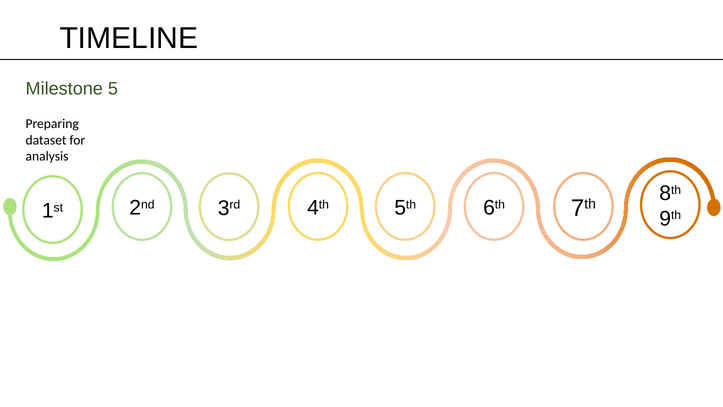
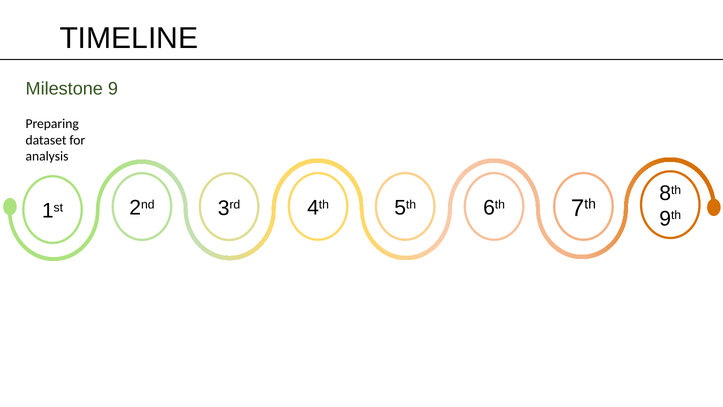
5: 5 -> 9
